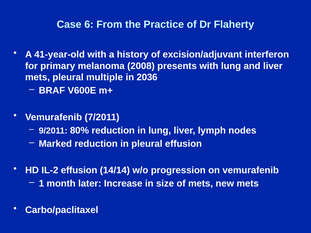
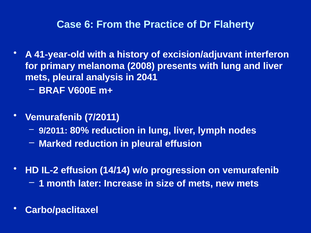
multiple: multiple -> analysis
2036: 2036 -> 2041
